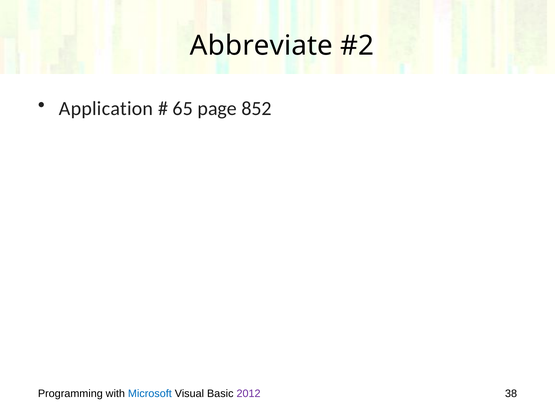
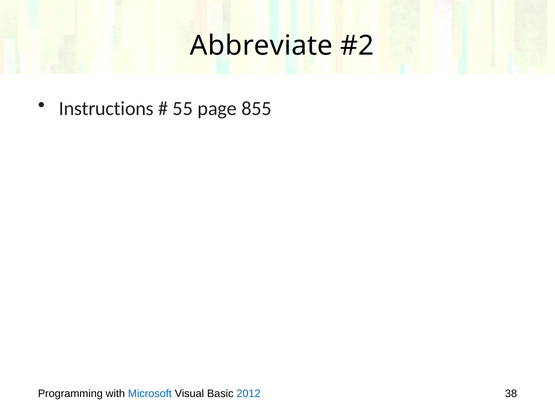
Application: Application -> Instructions
65: 65 -> 55
852: 852 -> 855
2012 colour: purple -> blue
